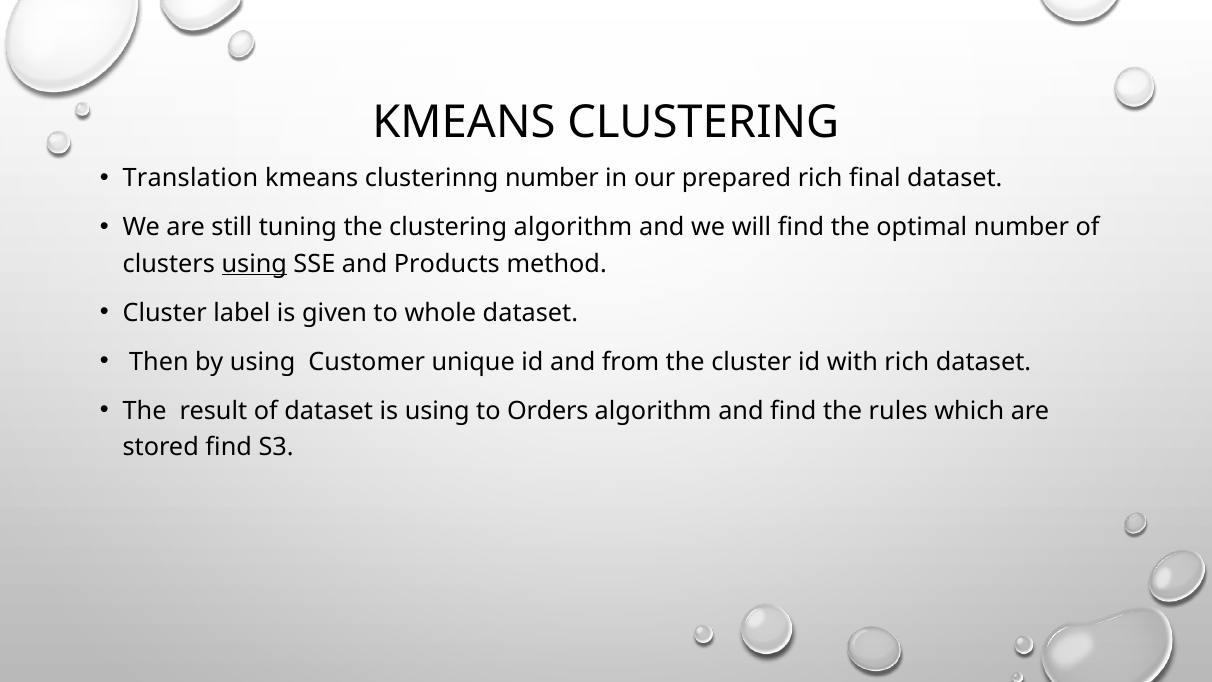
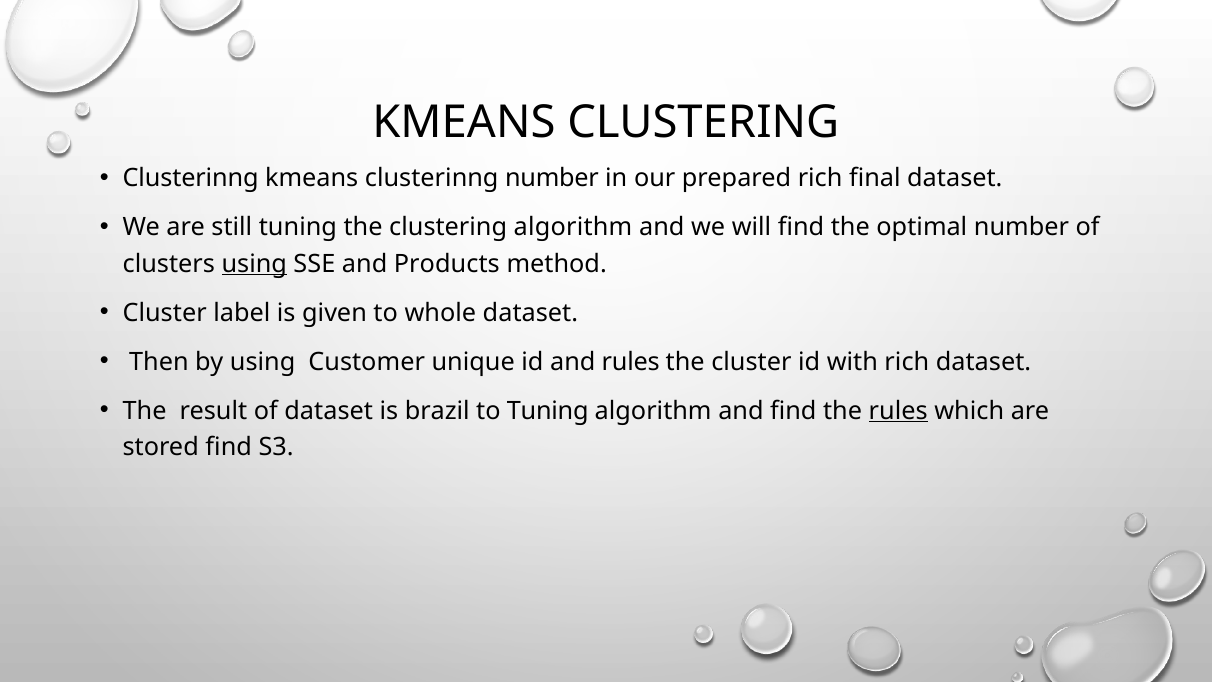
Translation at (190, 178): Translation -> Clusterinng
and from: from -> rules
is using: using -> brazil
to Orders: Orders -> Tuning
rules at (898, 411) underline: none -> present
